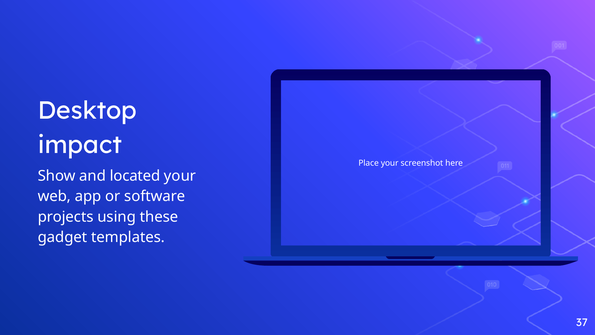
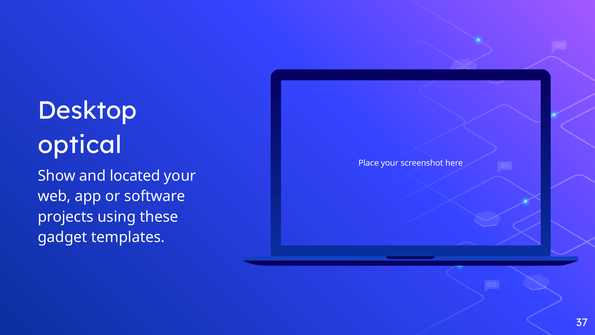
impact: impact -> optical
